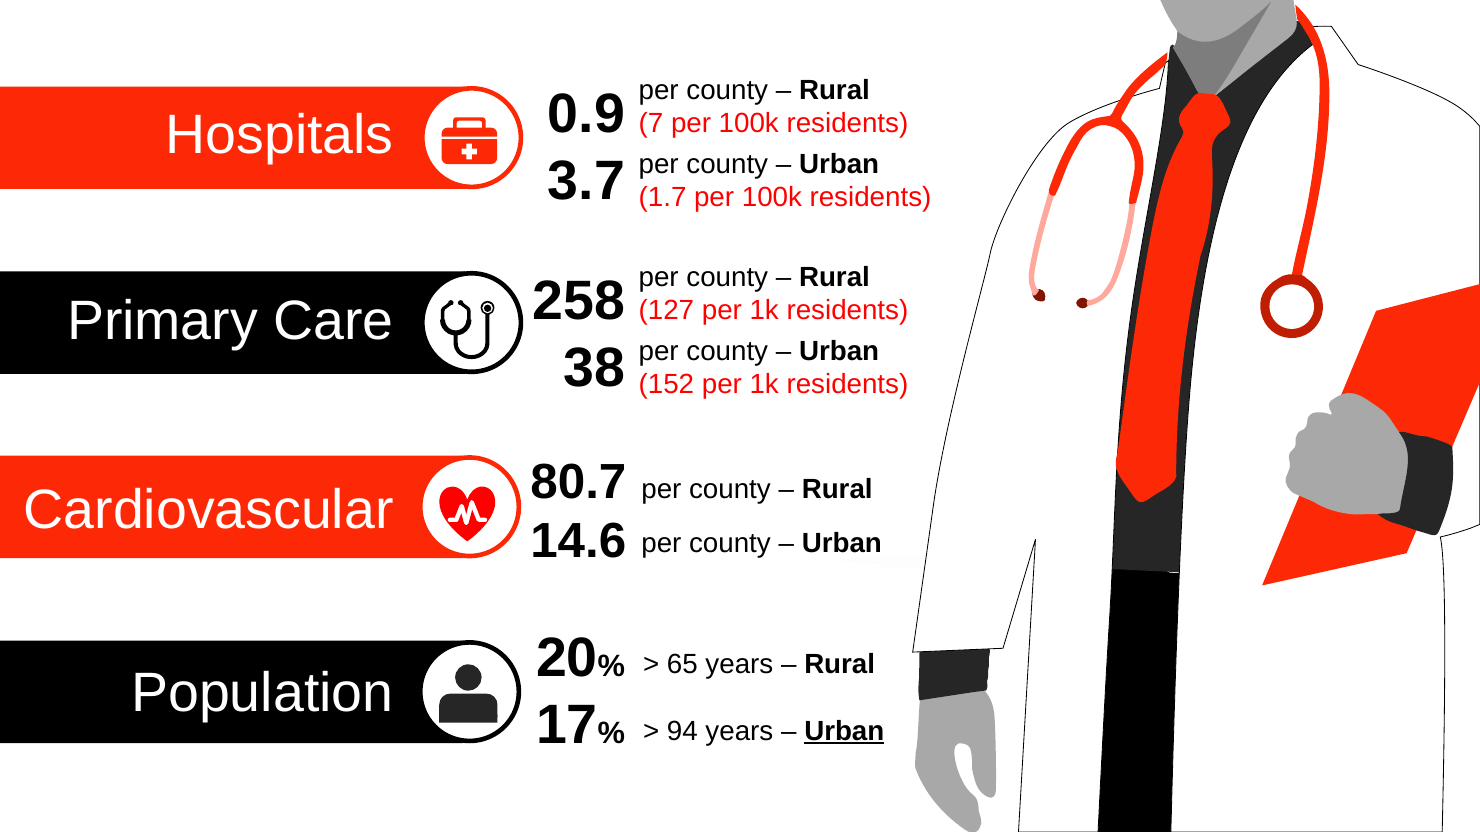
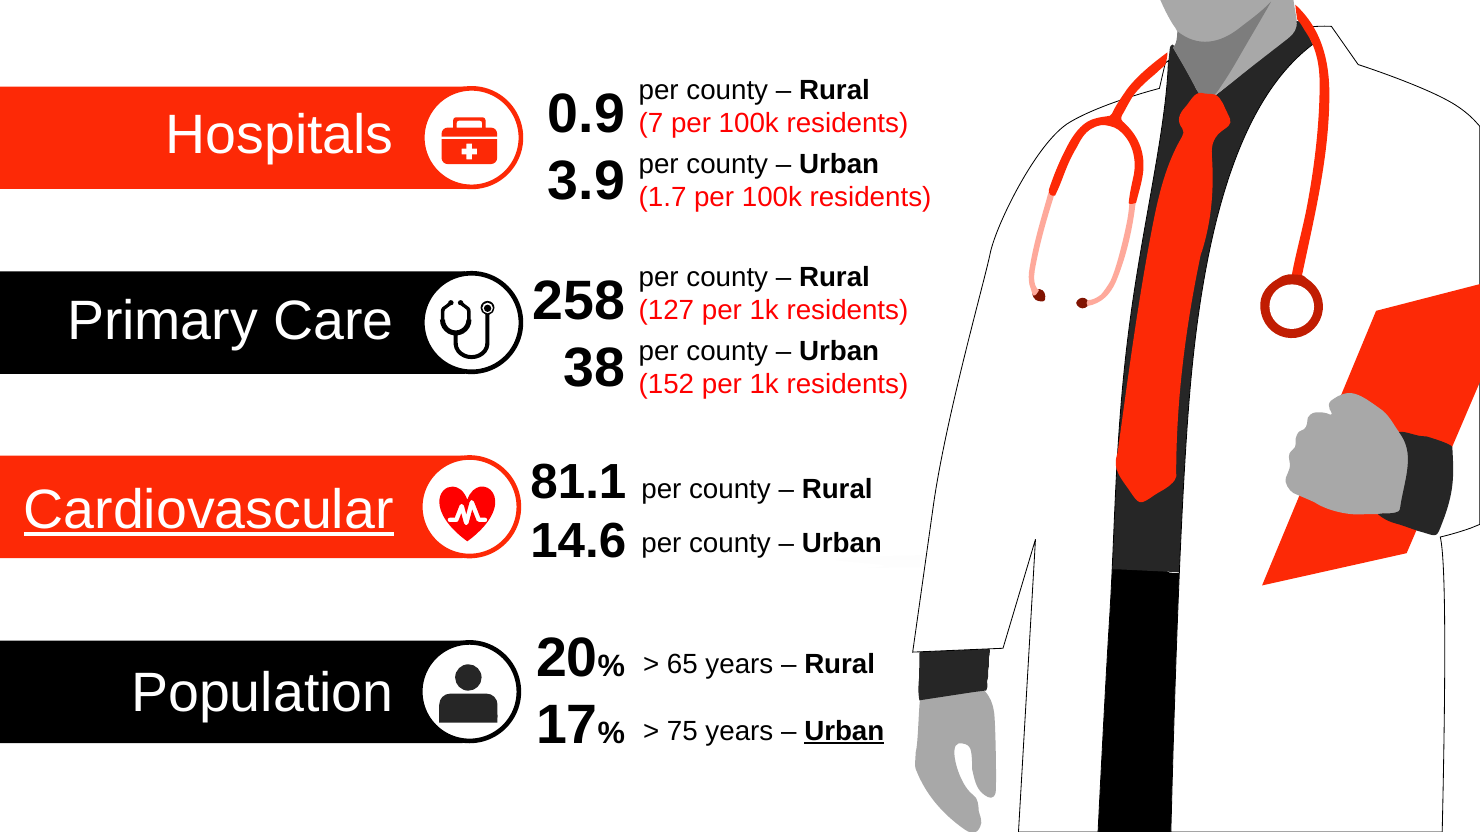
3.7: 3.7 -> 3.9
80.7: 80.7 -> 81.1
Cardiovascular underline: none -> present
94: 94 -> 75
